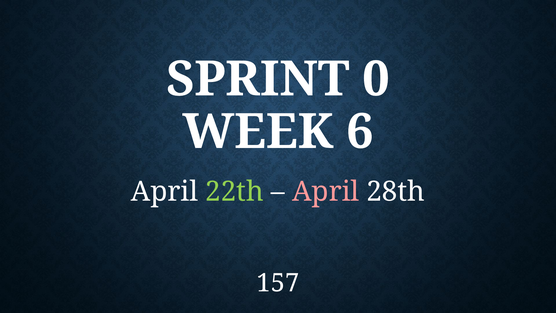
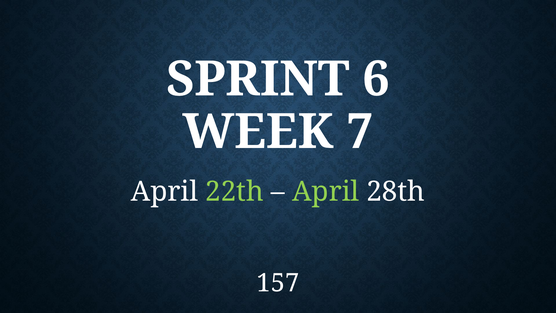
0: 0 -> 6
6: 6 -> 7
April at (326, 192) colour: pink -> light green
